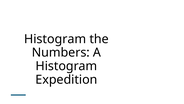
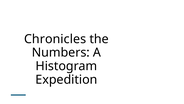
Histogram at (55, 39): Histogram -> Chronicles
